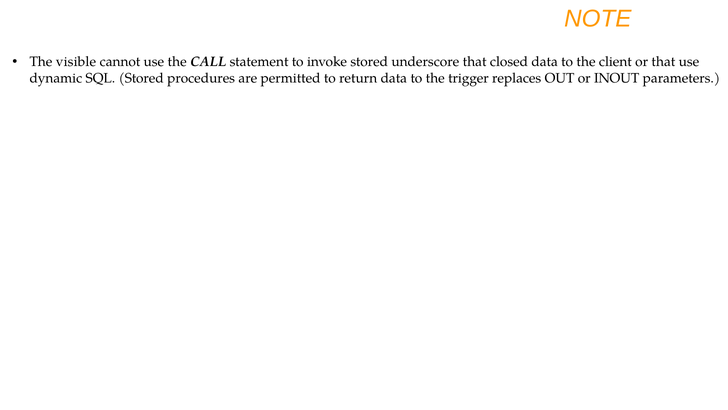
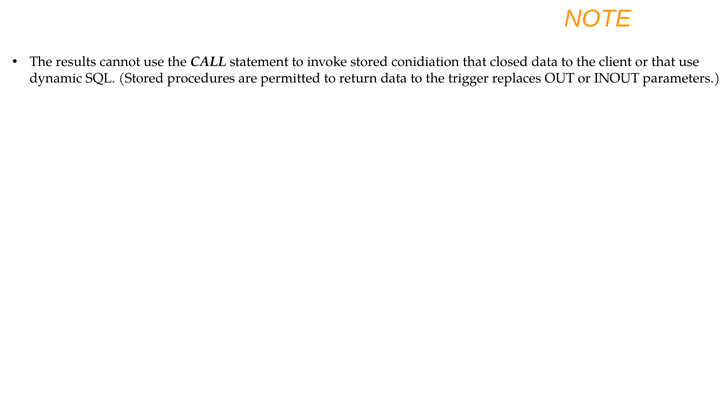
visible: visible -> results
underscore: underscore -> conidiation
